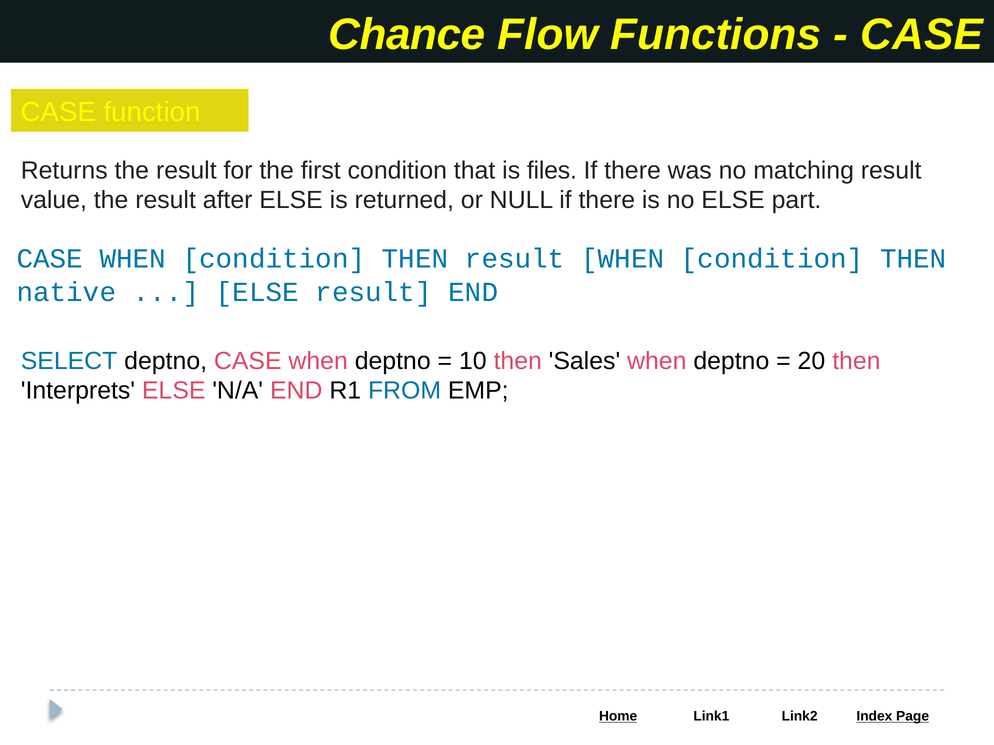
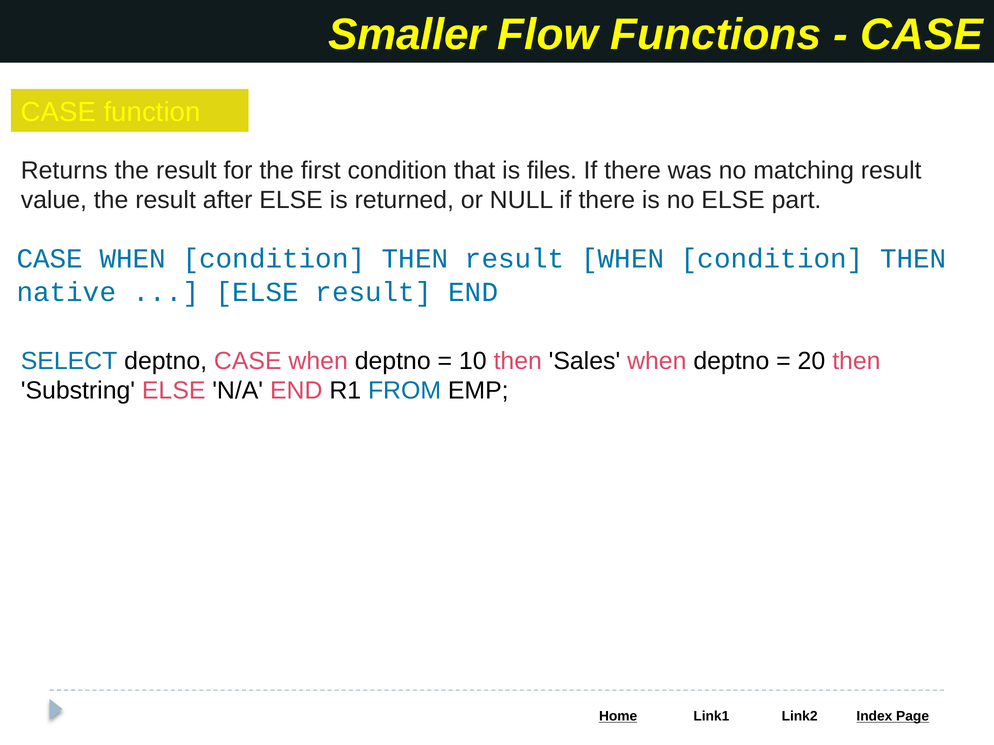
Chance: Chance -> Smaller
Interprets: Interprets -> Substring
